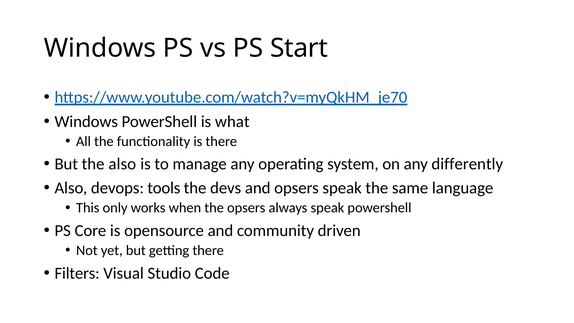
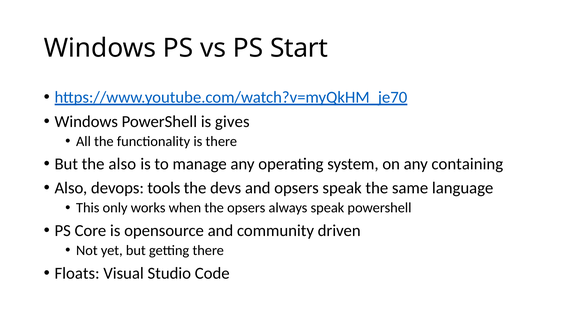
what: what -> gives
differently: differently -> containing
Filters: Filters -> Floats
